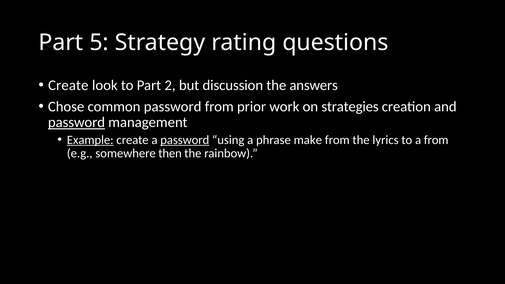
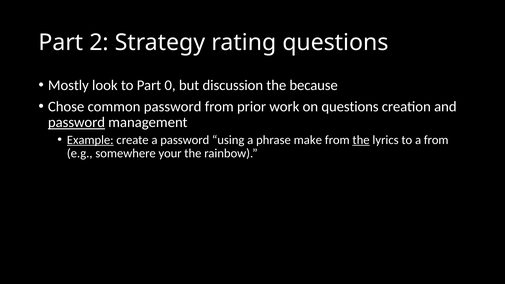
5: 5 -> 2
Create at (68, 85): Create -> Mostly
2: 2 -> 0
answers: answers -> because
on strategies: strategies -> questions
password at (185, 140) underline: present -> none
the at (361, 140) underline: none -> present
then: then -> your
